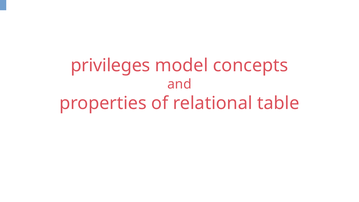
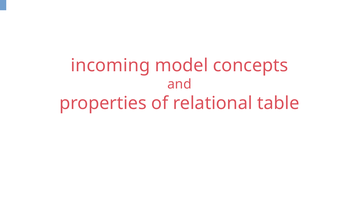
privileges: privileges -> incoming
